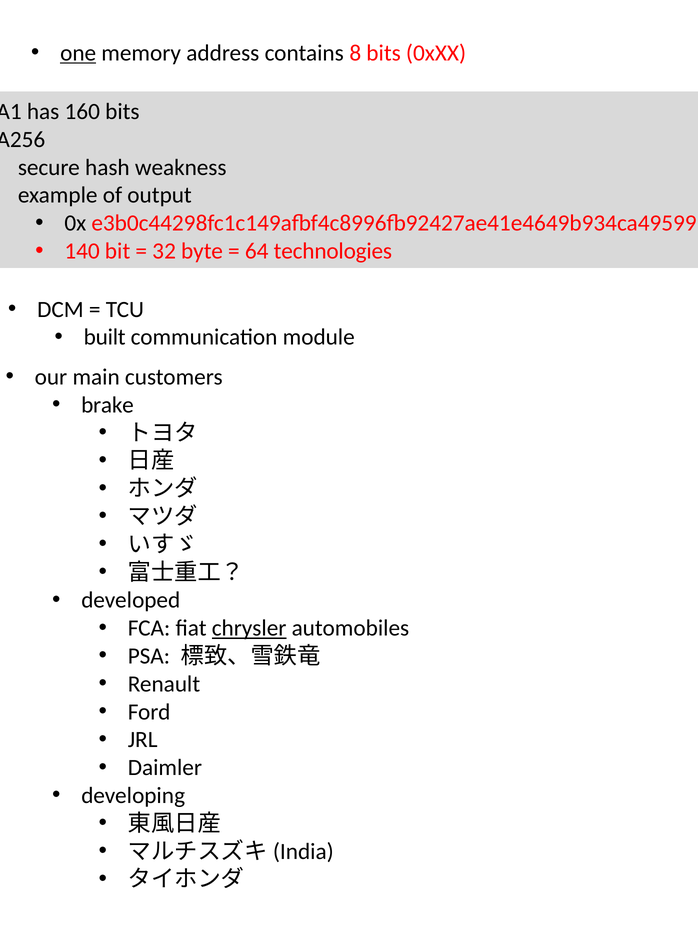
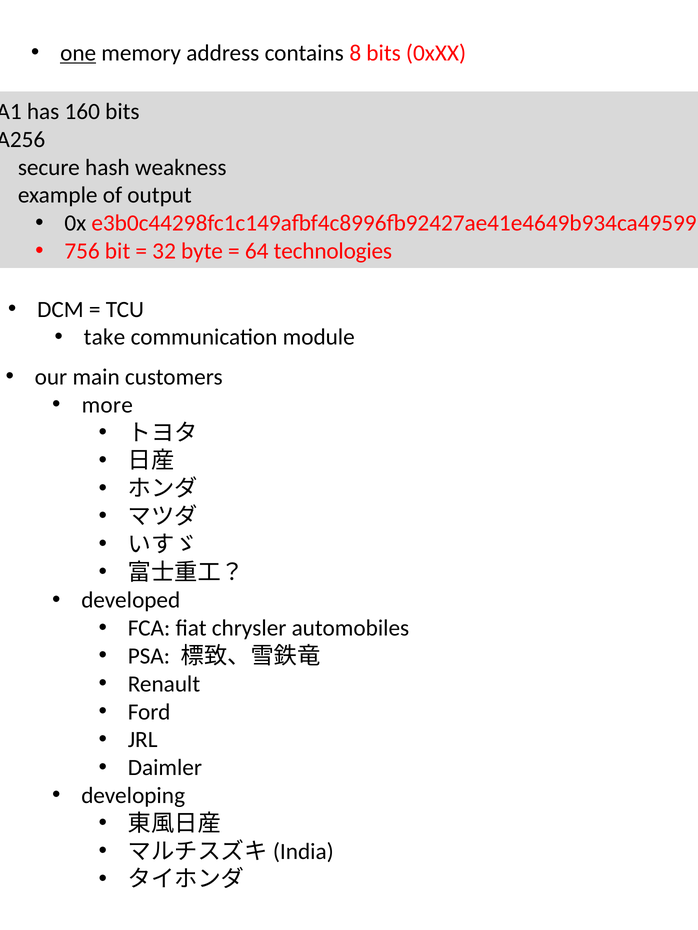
140: 140 -> 756
built: built -> take
brake: brake -> more
chrysler underline: present -> none
